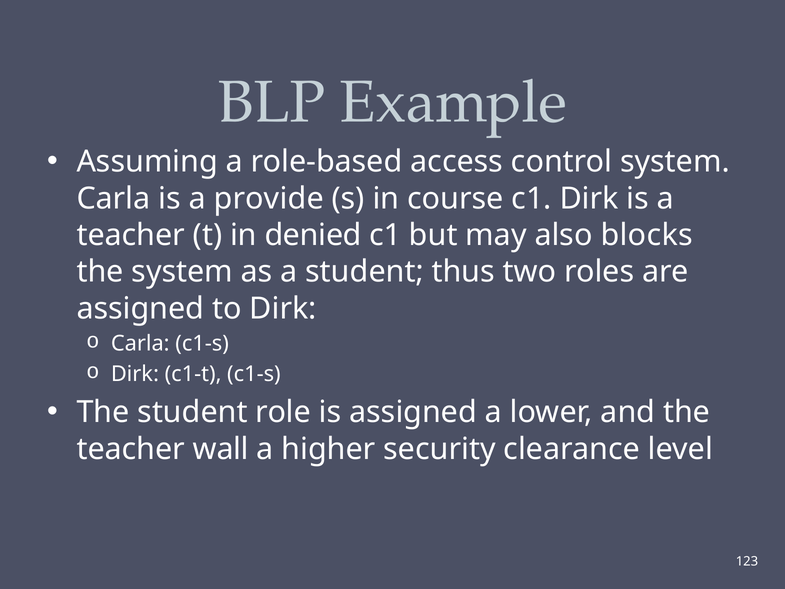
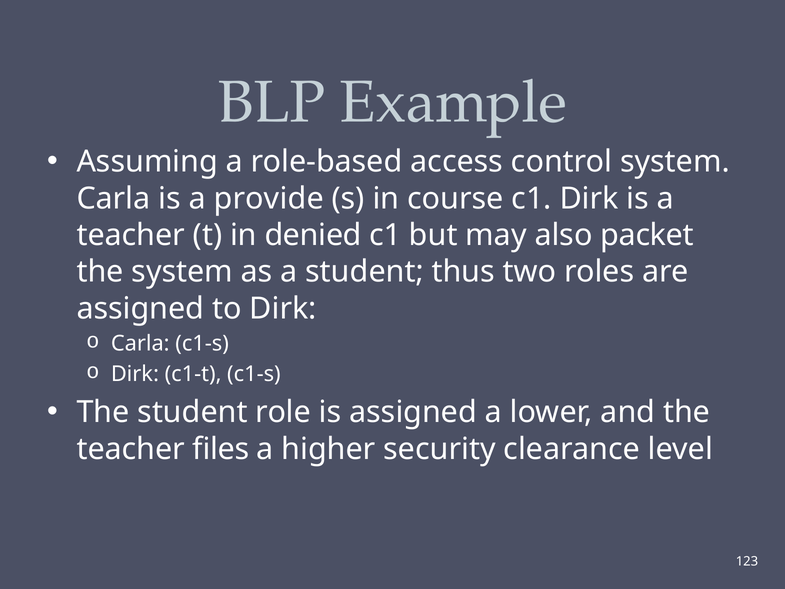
blocks: blocks -> packet
wall: wall -> files
